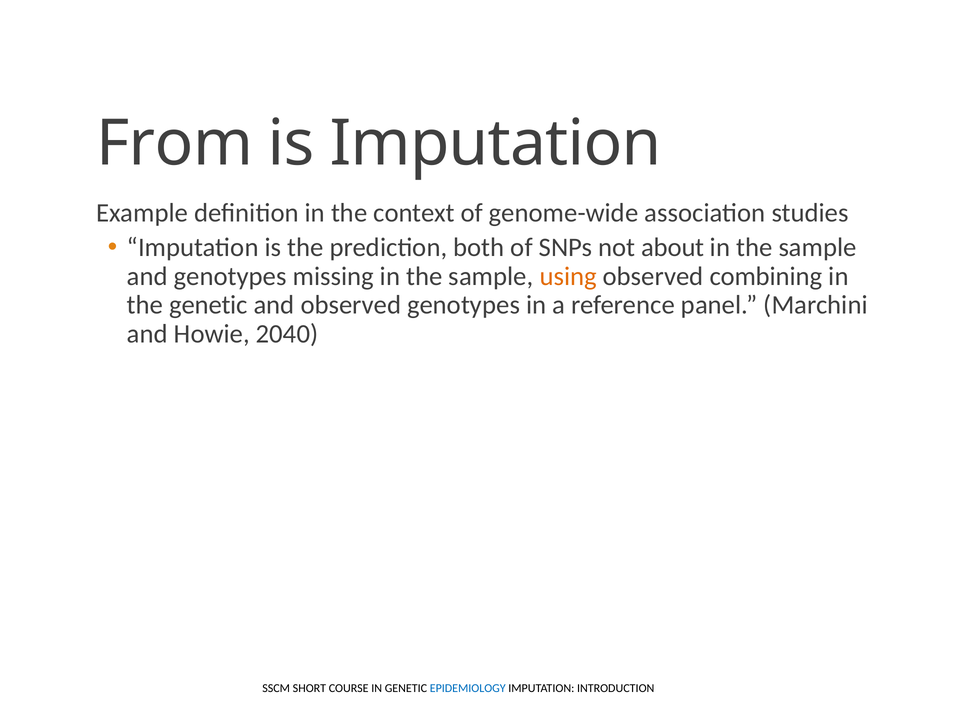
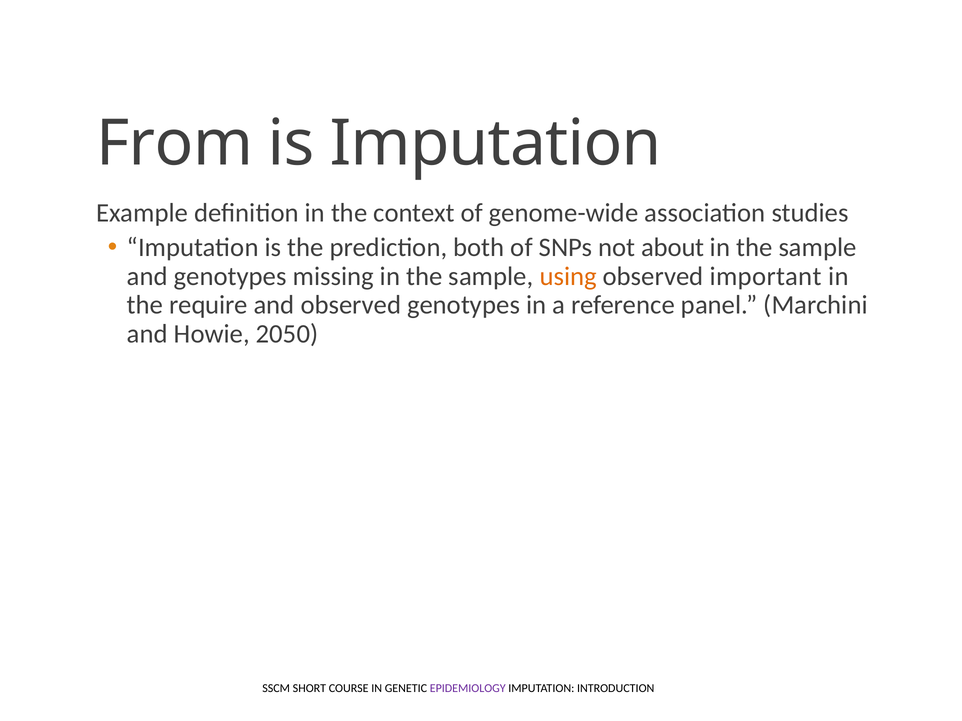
combining: combining -> important
the genetic: genetic -> require
2040: 2040 -> 2050
EPIDEMIOLOGY colour: blue -> purple
